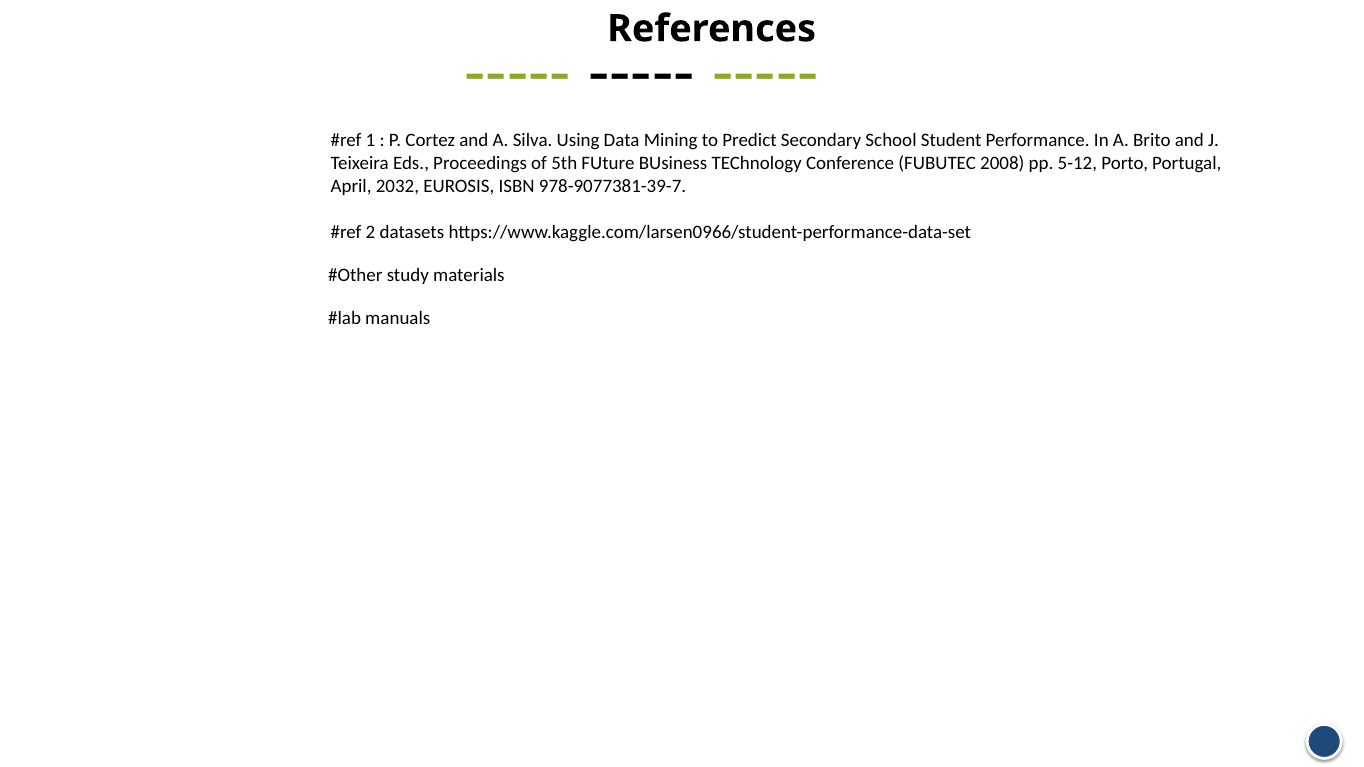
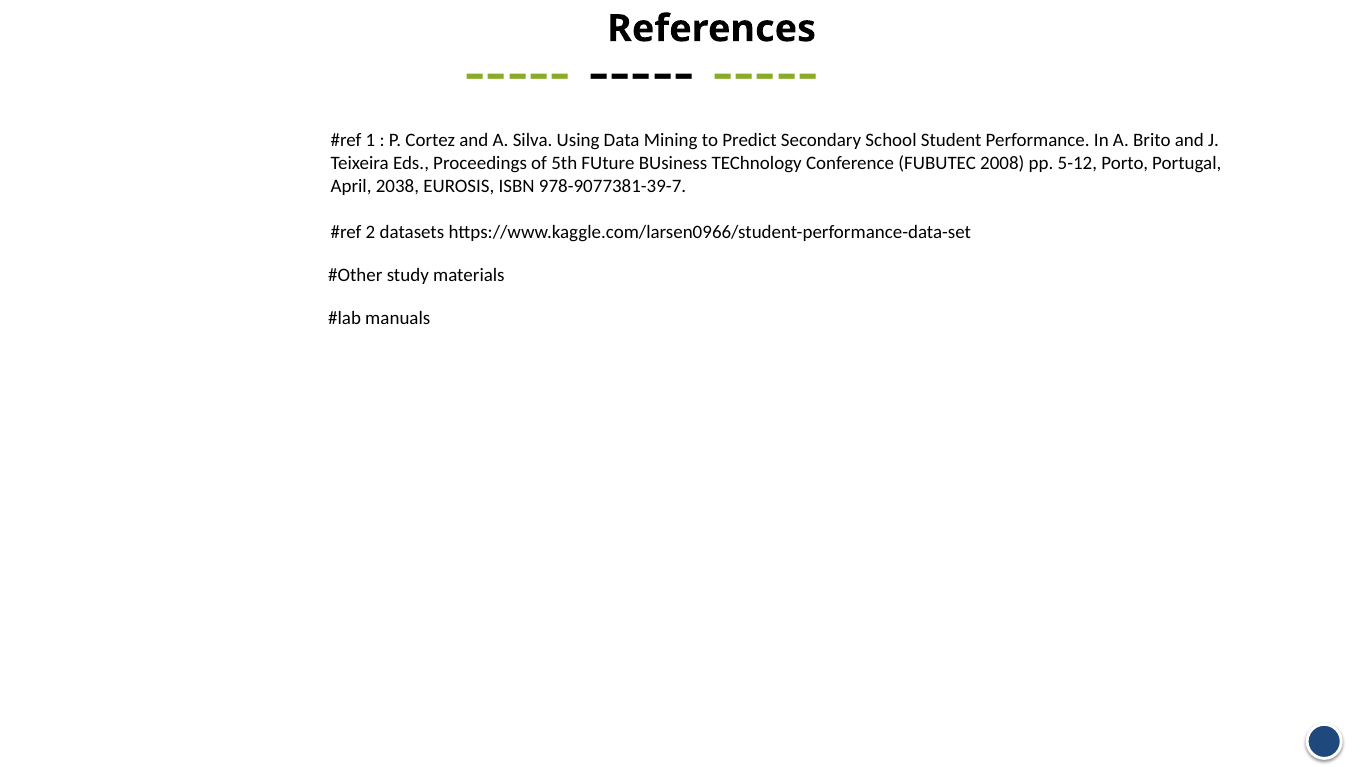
2032: 2032 -> 2038
